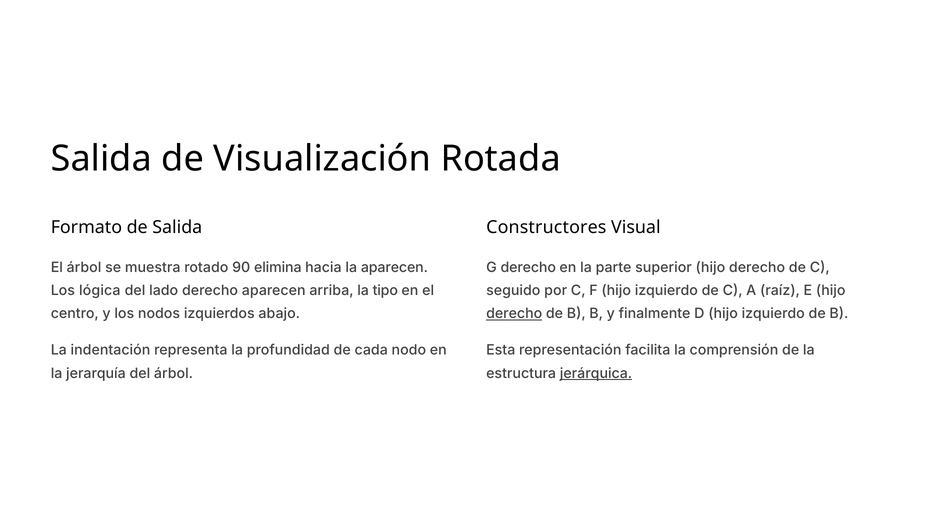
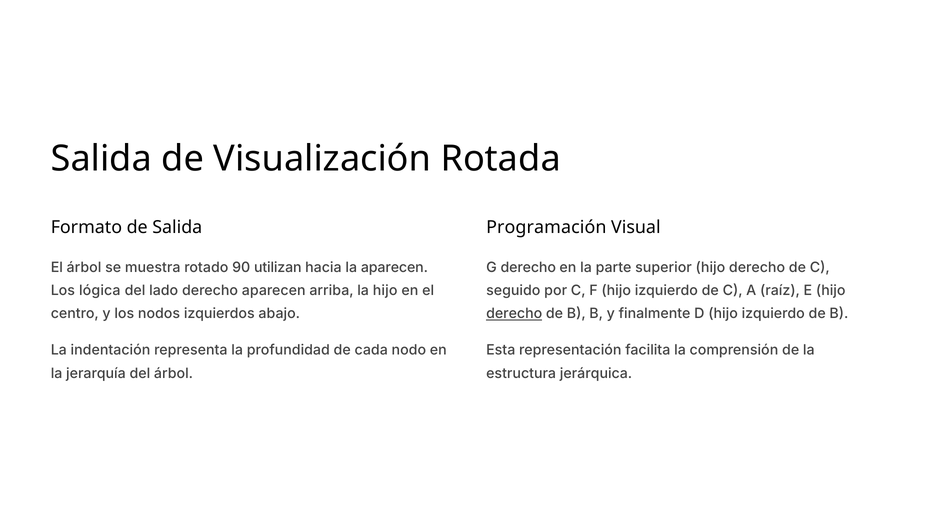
Constructores: Constructores -> Programación
elimina: elimina -> utilizan
la tipo: tipo -> hijo
jerárquica underline: present -> none
